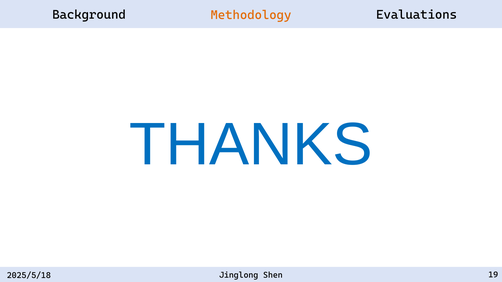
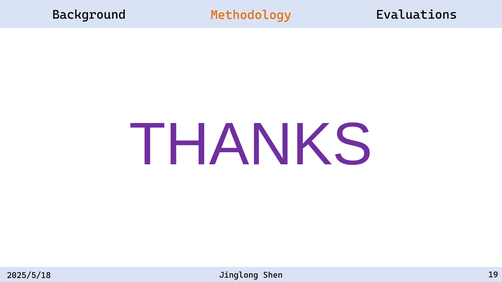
THANKS colour: blue -> purple
